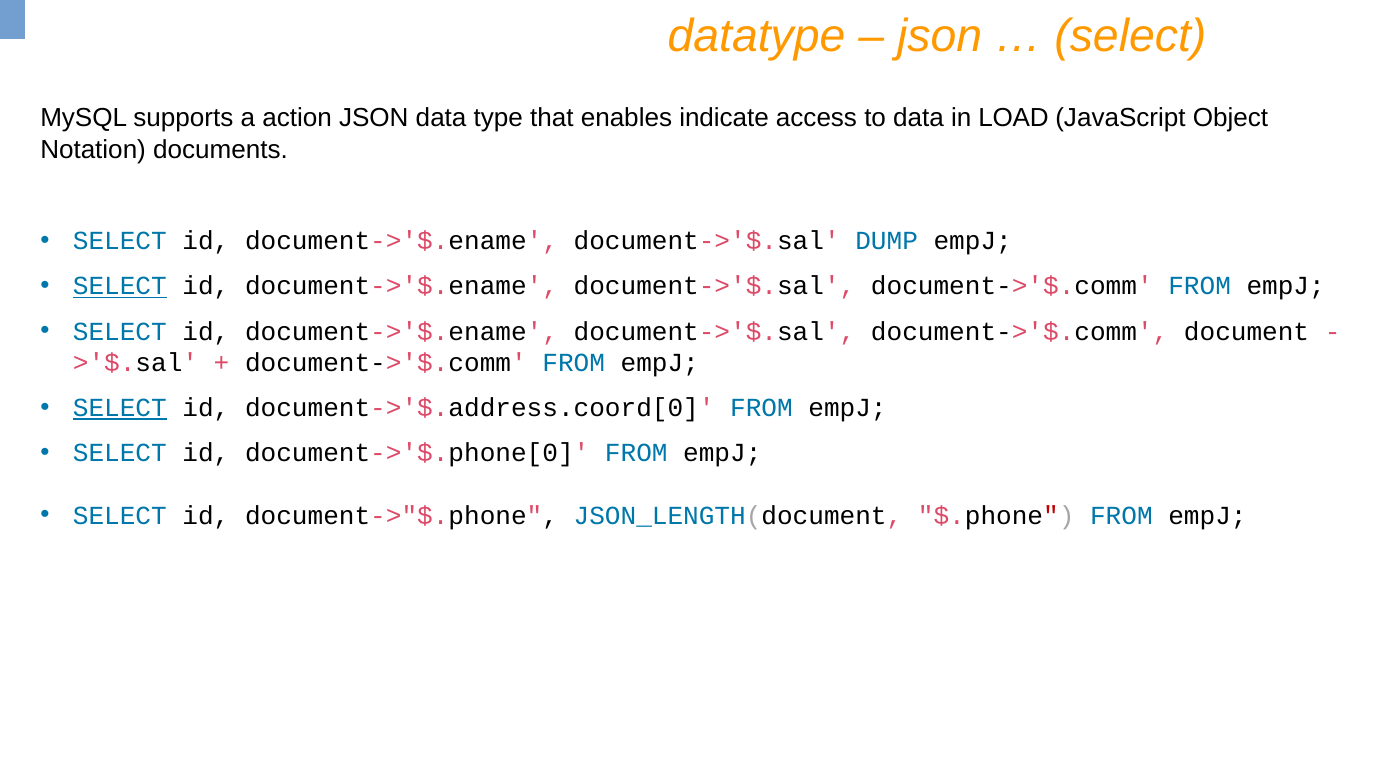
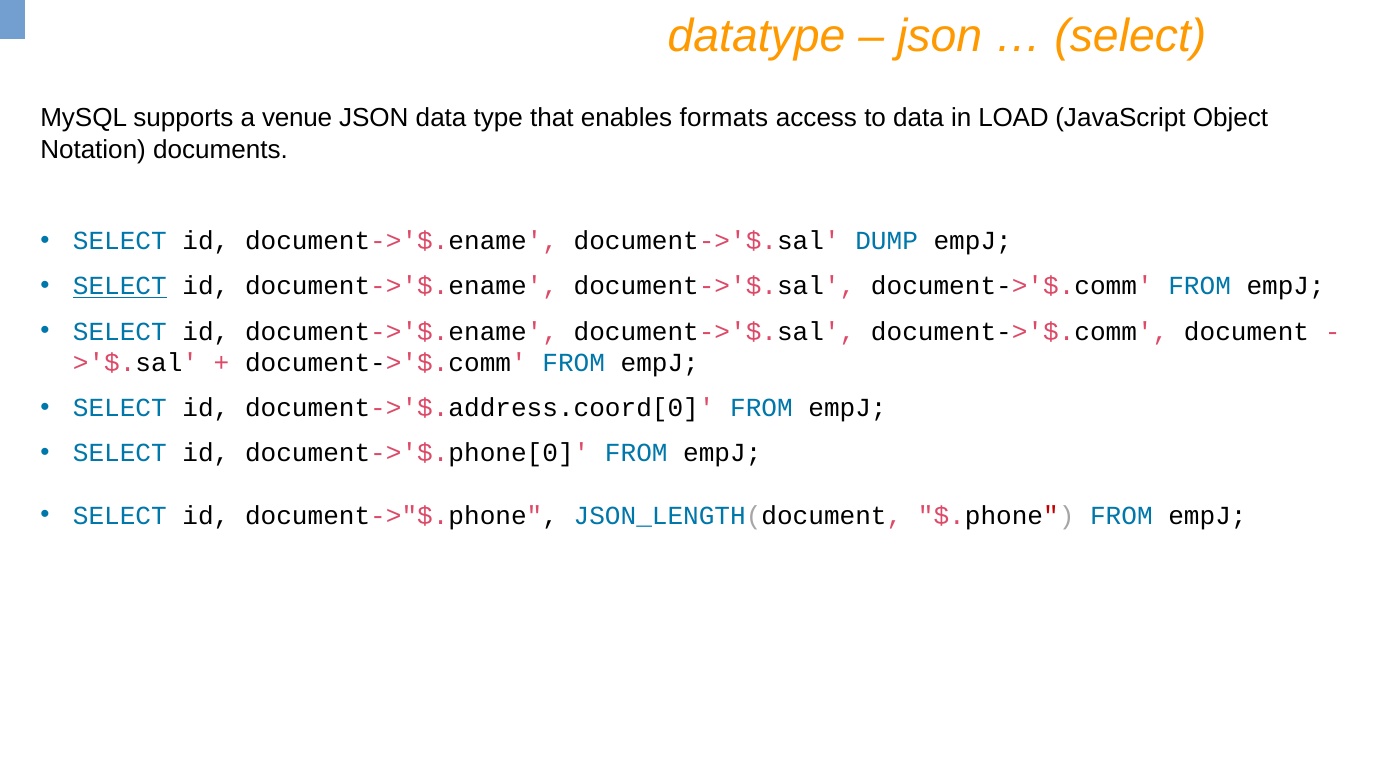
action: action -> venue
indicate: indicate -> formats
SELECT at (120, 408) underline: present -> none
